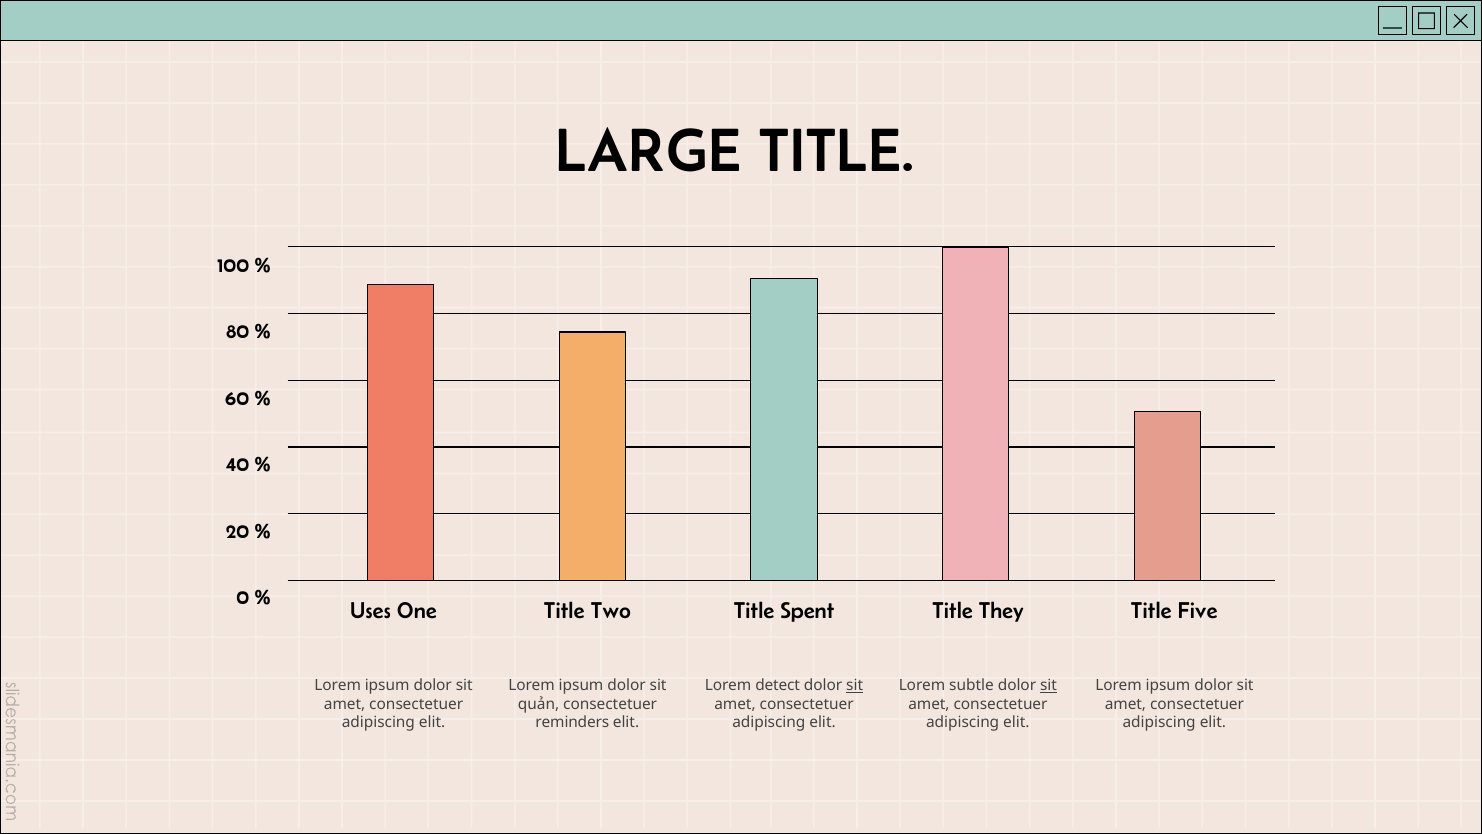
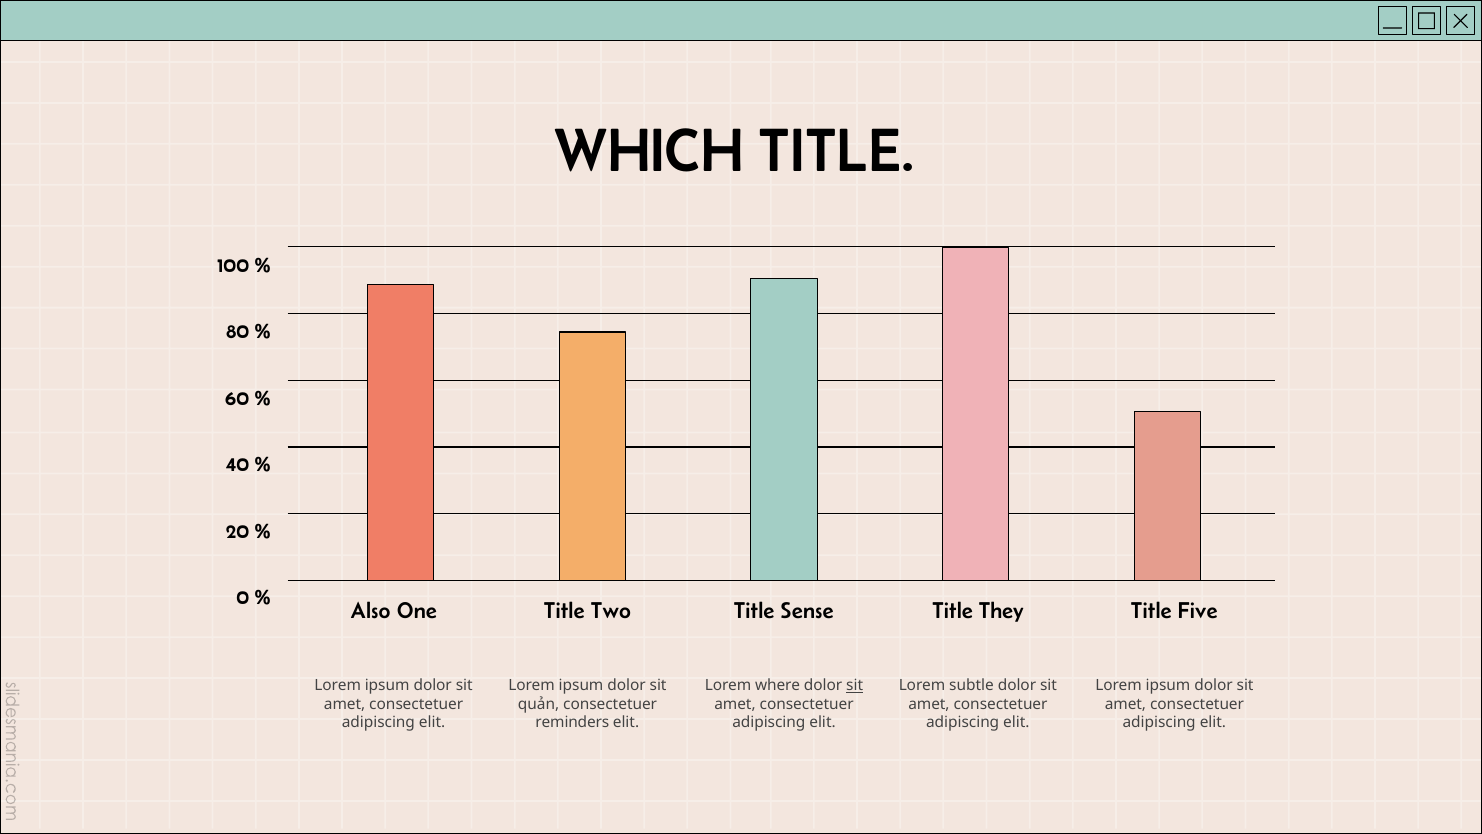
LARGE: LARGE -> WHICH
Uses: Uses -> Also
Spent: Spent -> Sense
detect: detect -> where
sit at (1049, 685) underline: present -> none
